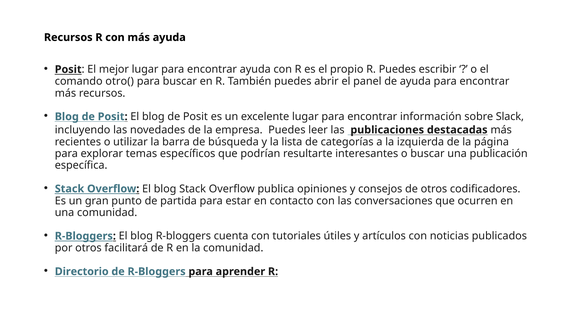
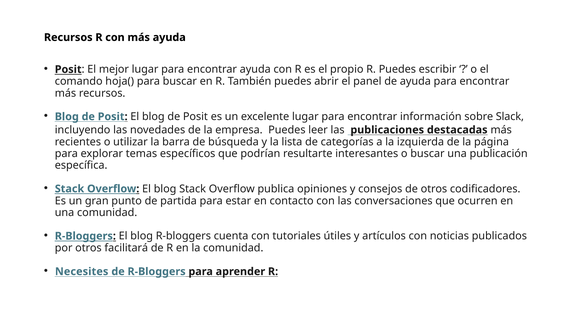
otro(: otro( -> hoja(
Directorio: Directorio -> Necesites
